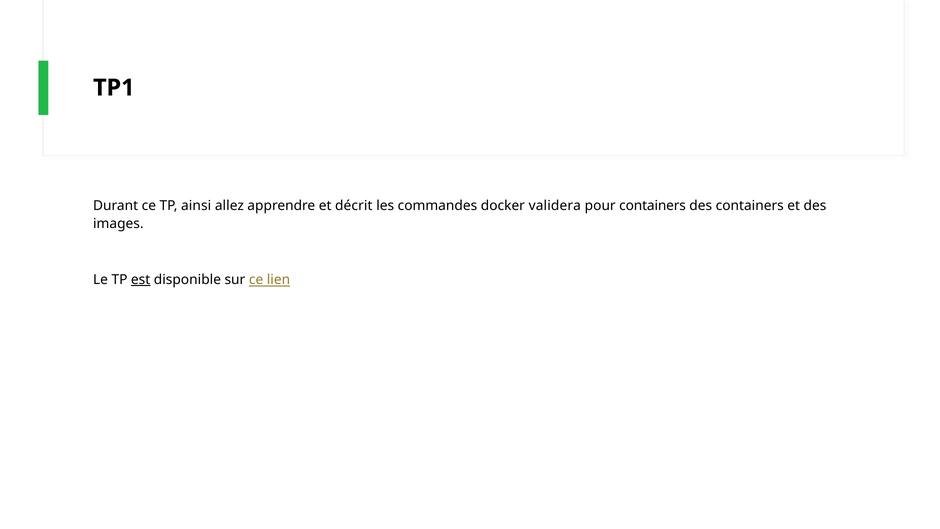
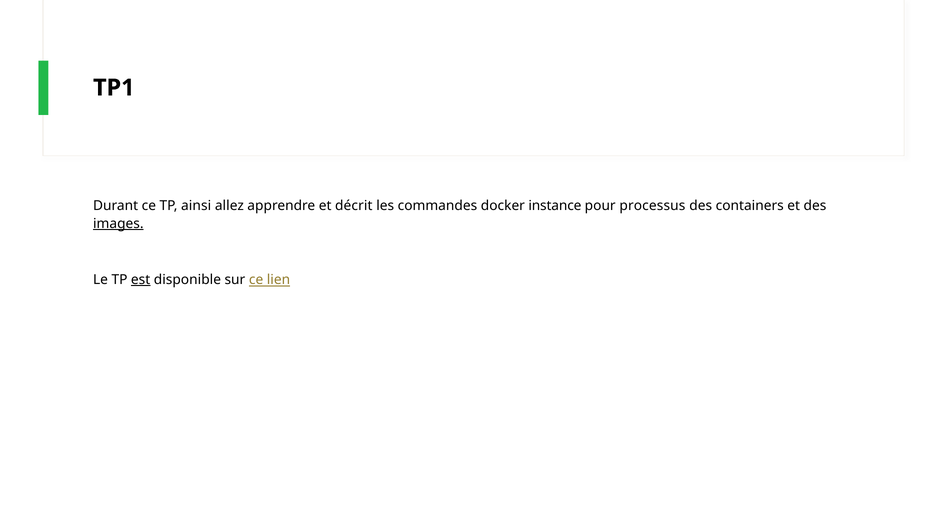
validera: validera -> instance
pour containers: containers -> processus
images underline: none -> present
